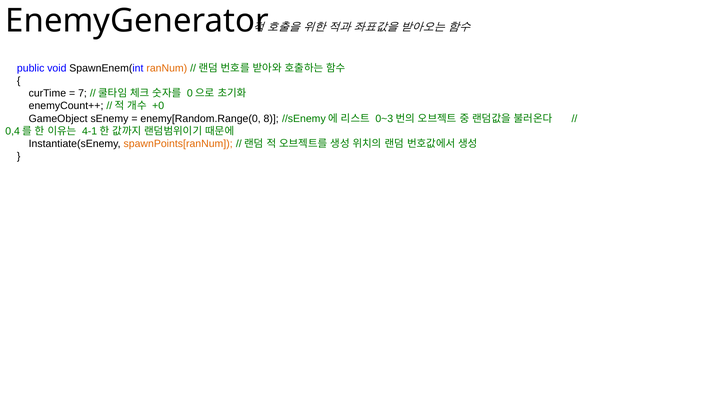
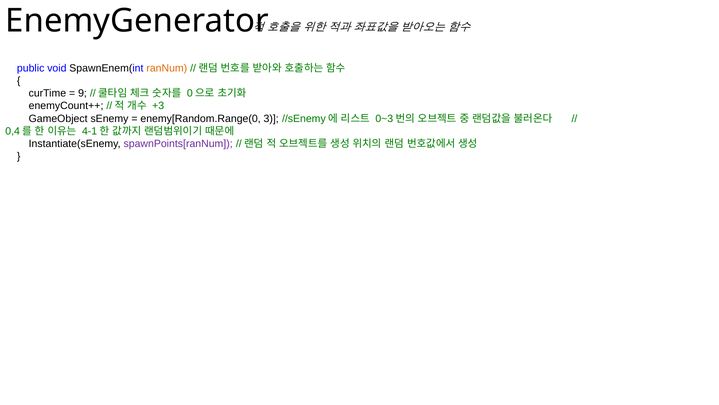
7: 7 -> 9
+0: +0 -> +3
8: 8 -> 3
spawnPoints[ranNum colour: orange -> purple
